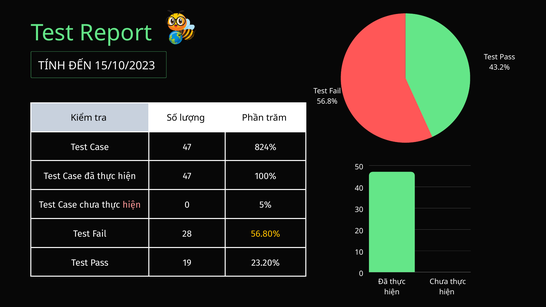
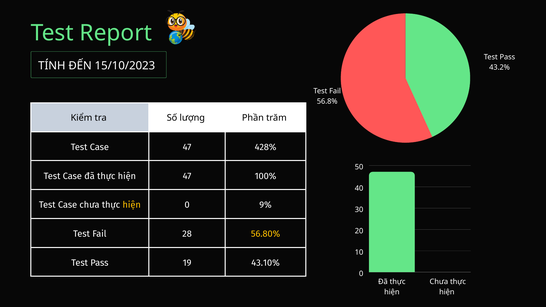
824%: 824% -> 428%
hiện at (132, 205) colour: pink -> yellow
5%: 5% -> 9%
23.20%: 23.20% -> 43.10%
